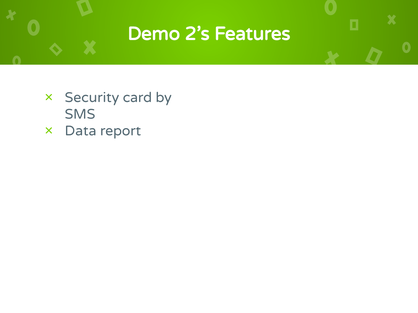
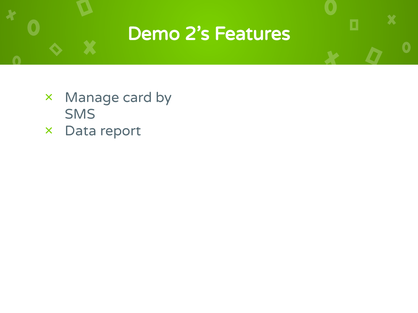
Security: Security -> Manage
